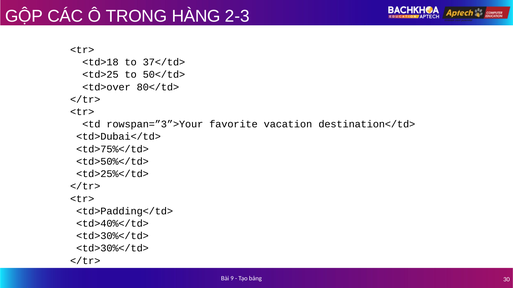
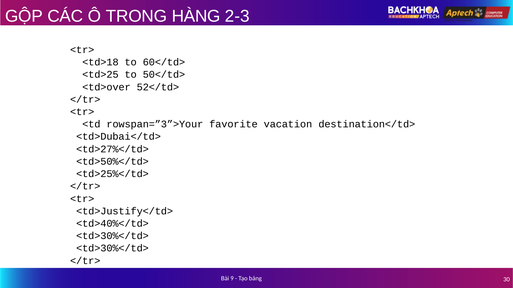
37</td>: 37</td> -> 60</td>
80</td>: 80</td> -> 52</td>
<td>75%</td>: <td>75%</td> -> <td>27%</td>
<td>Padding</td>: <td>Padding</td> -> <td>Justify</td>
